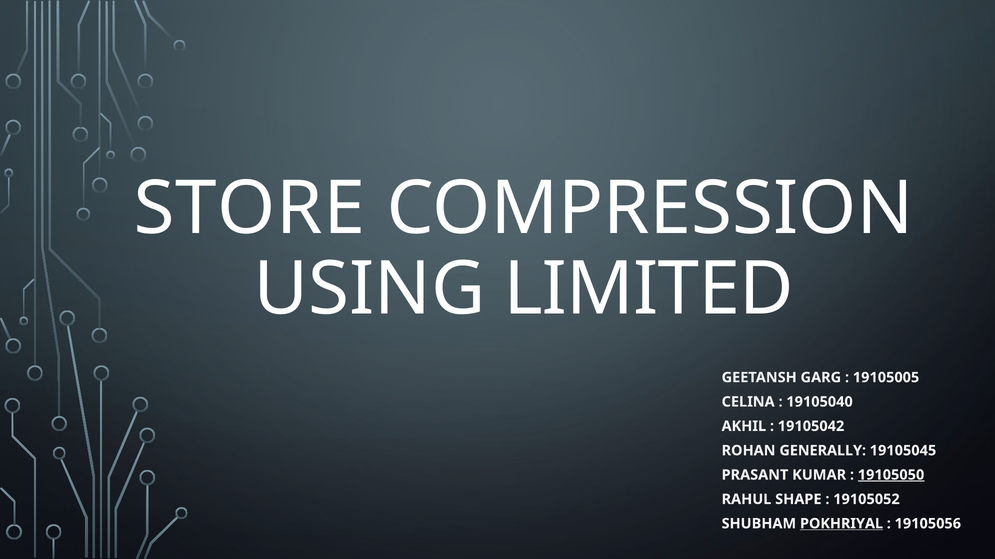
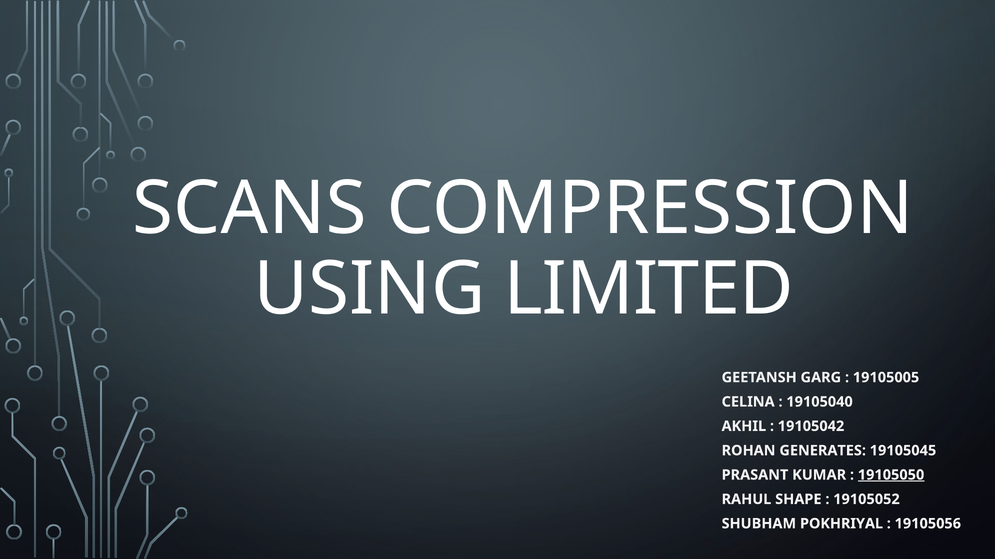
STORE: STORE -> SCANS
GENERALLY: GENERALLY -> GENERATES
POKHRIYAL underline: present -> none
